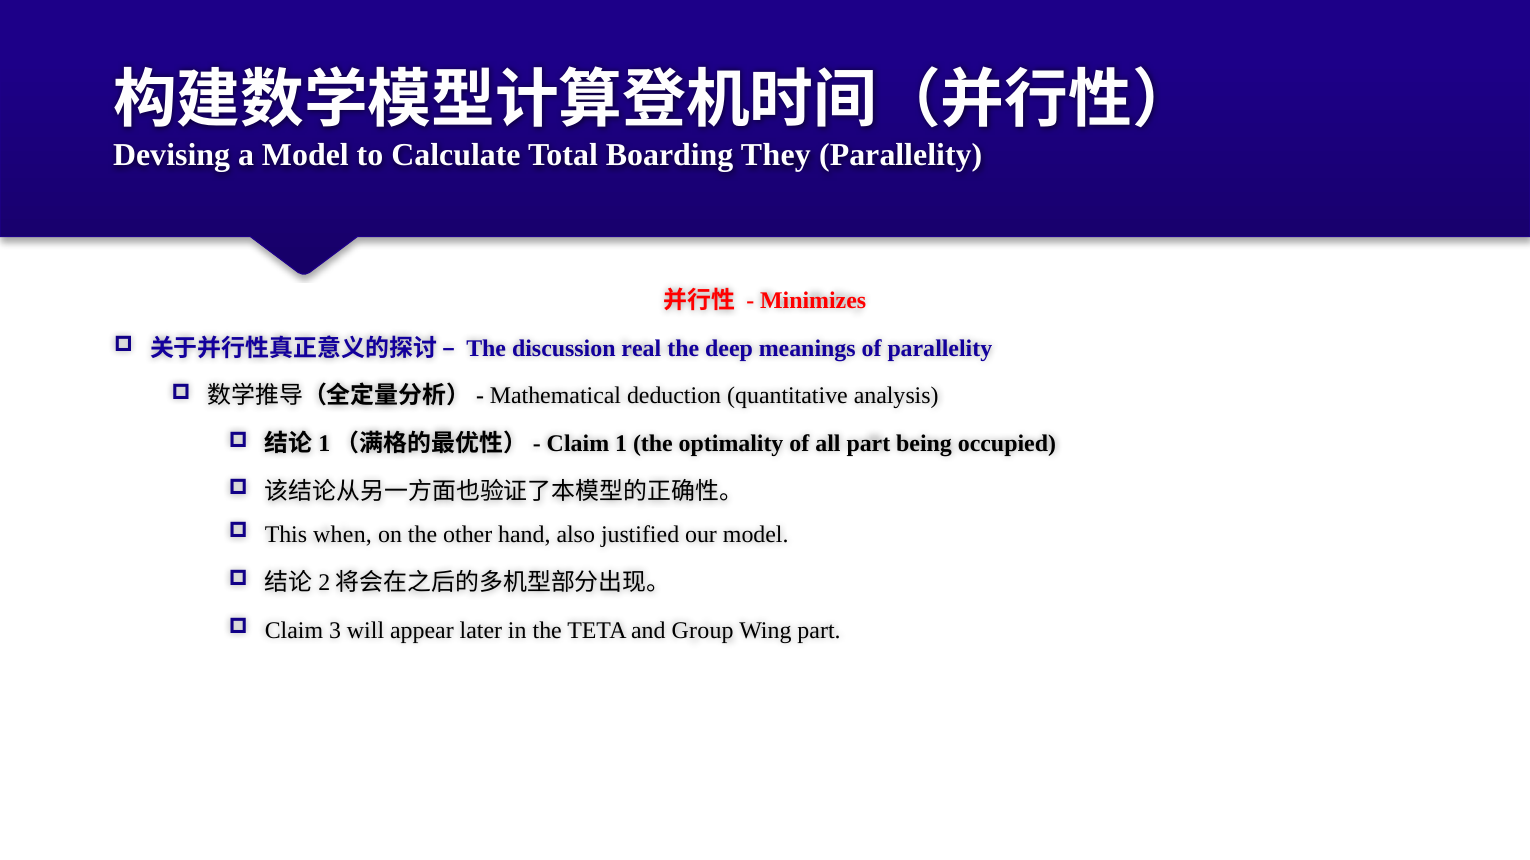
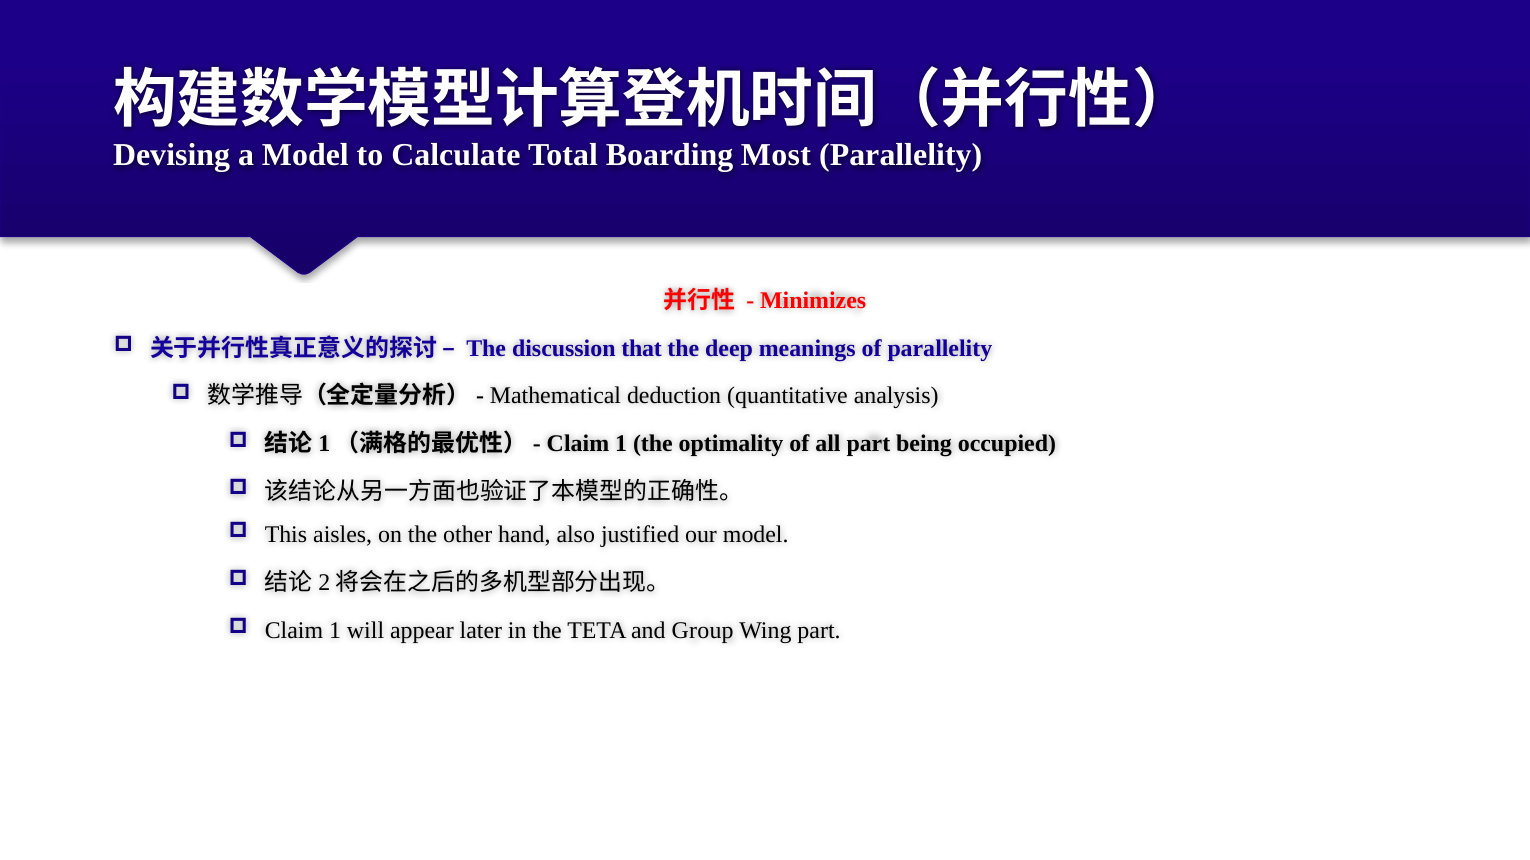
They: They -> Most
real: real -> that
when: when -> aisles
3 at (335, 631): 3 -> 1
